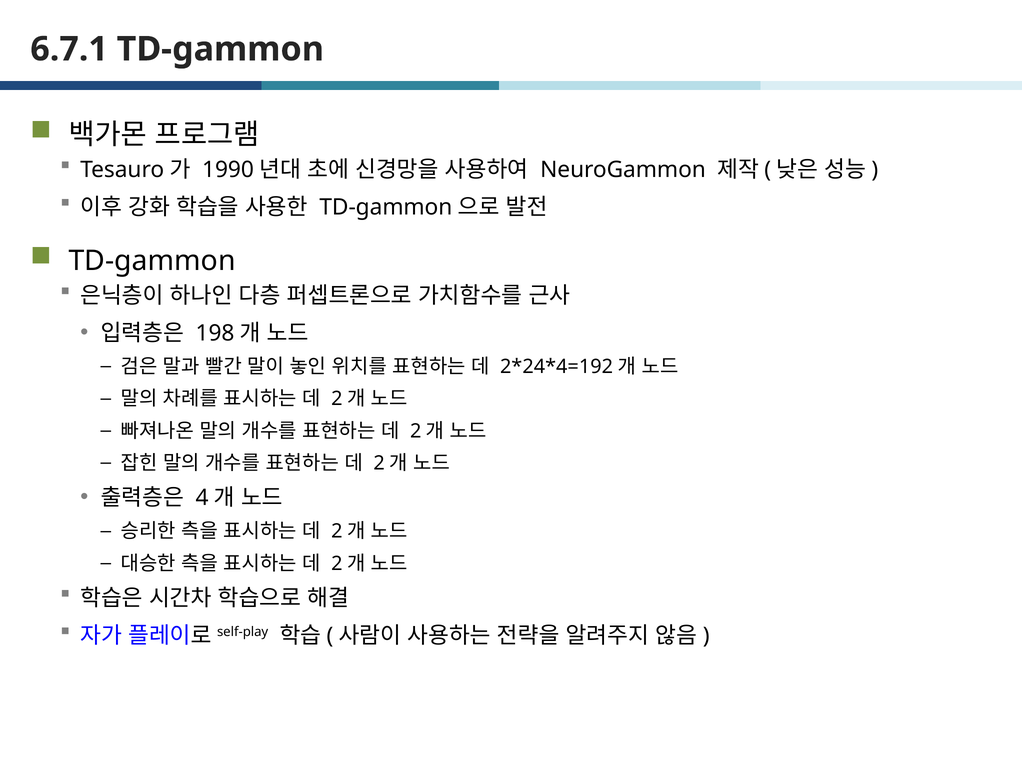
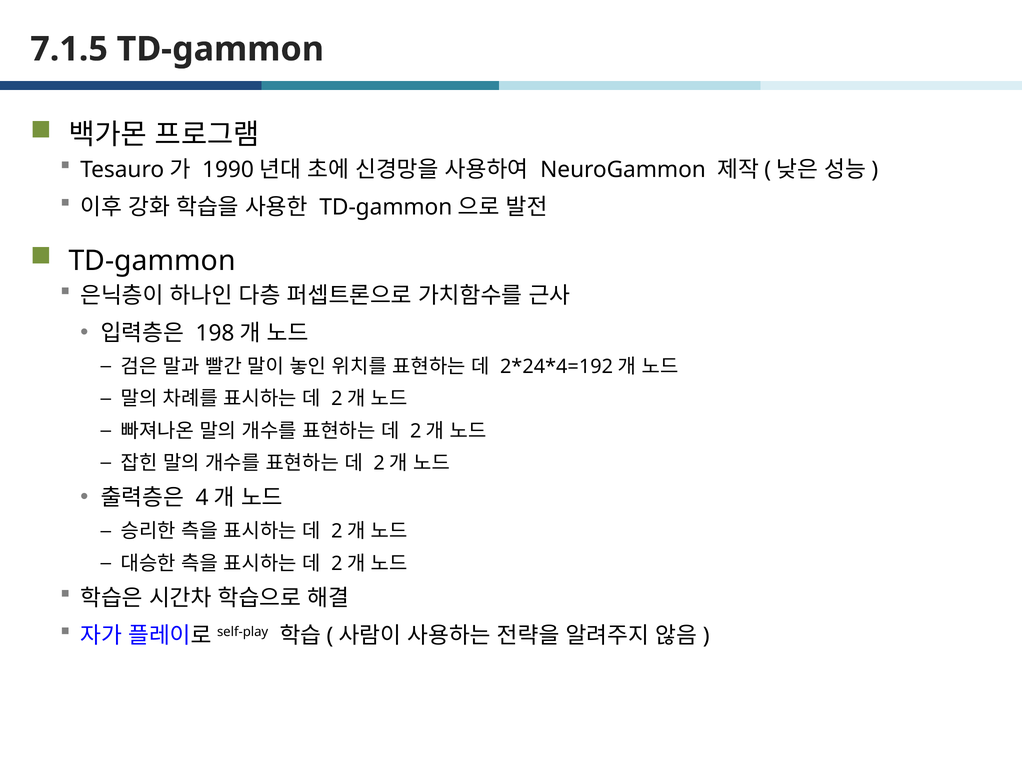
6.7.1: 6.7.1 -> 7.1.5
